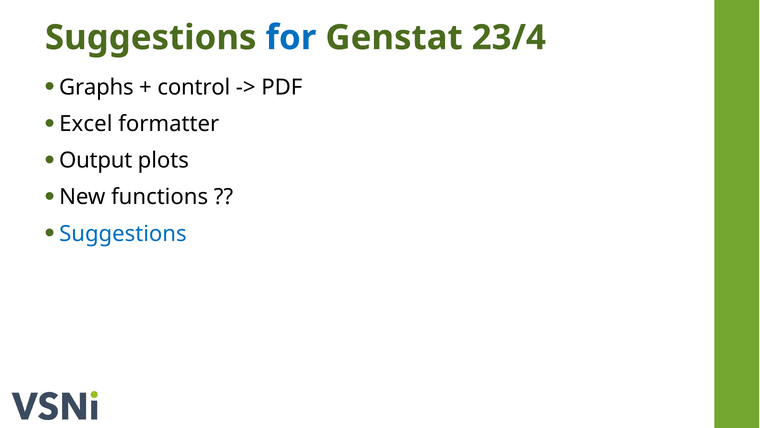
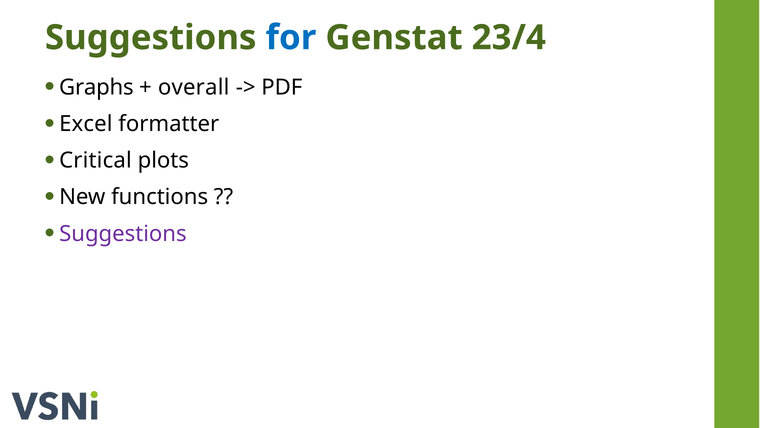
control: control -> overall
Output: Output -> Critical
Suggestions at (123, 233) colour: blue -> purple
